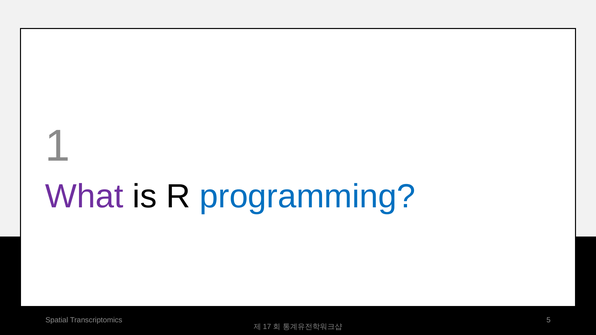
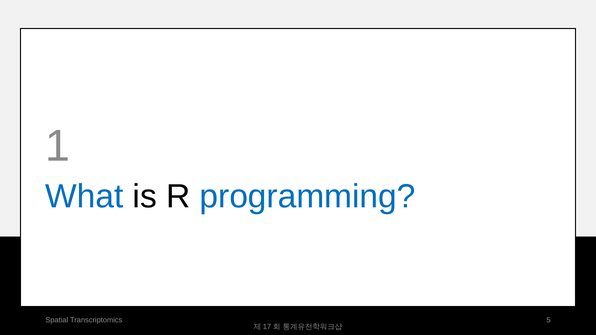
What colour: purple -> blue
